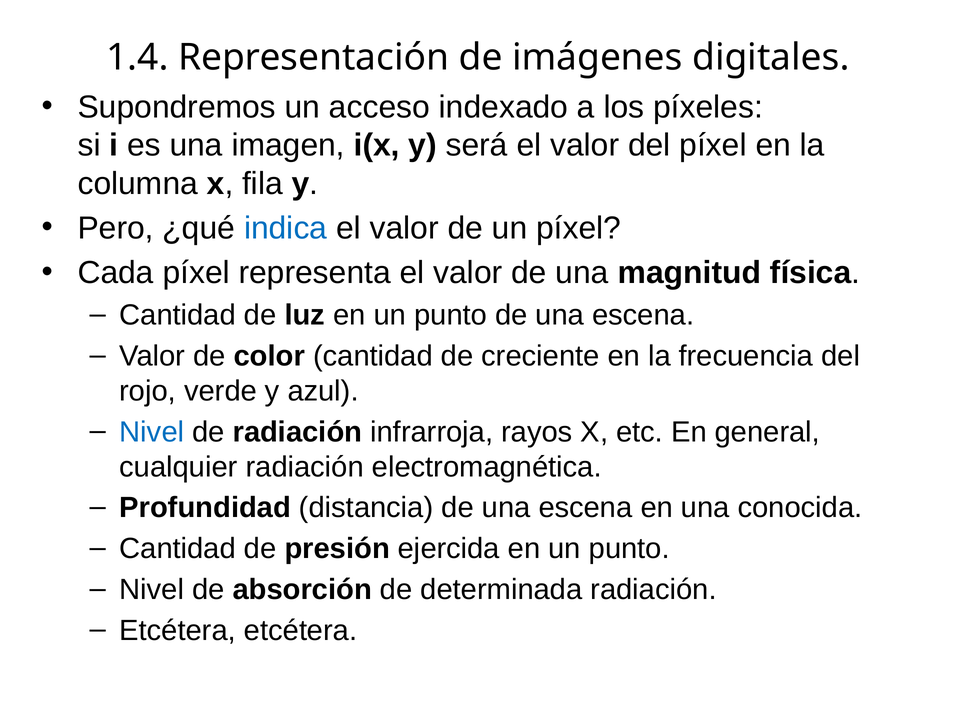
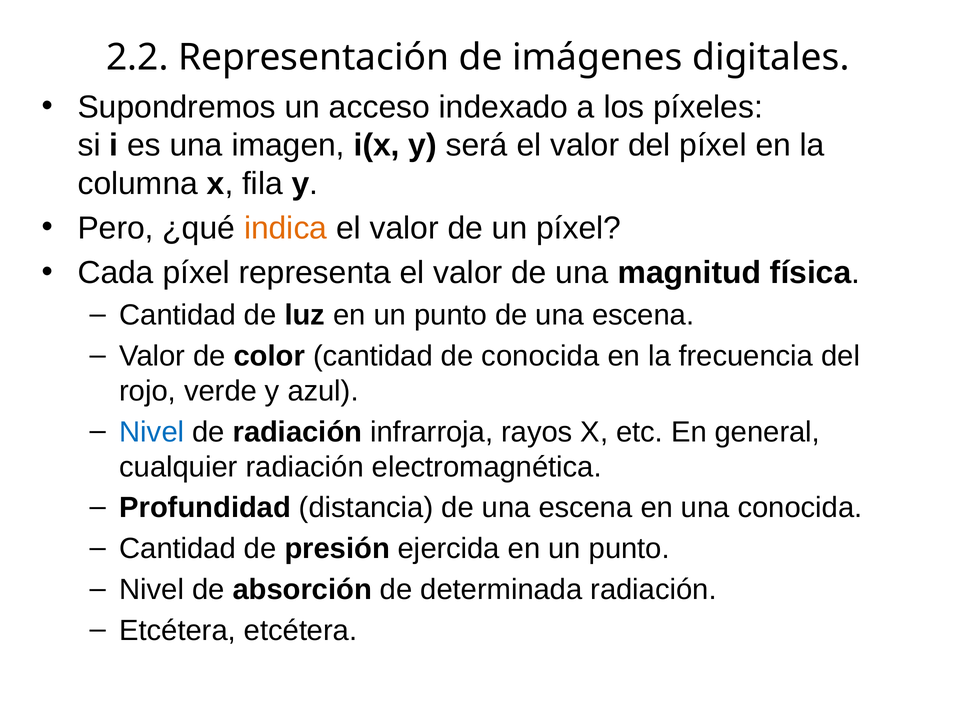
1.4: 1.4 -> 2.2
indica colour: blue -> orange
de creciente: creciente -> conocida
